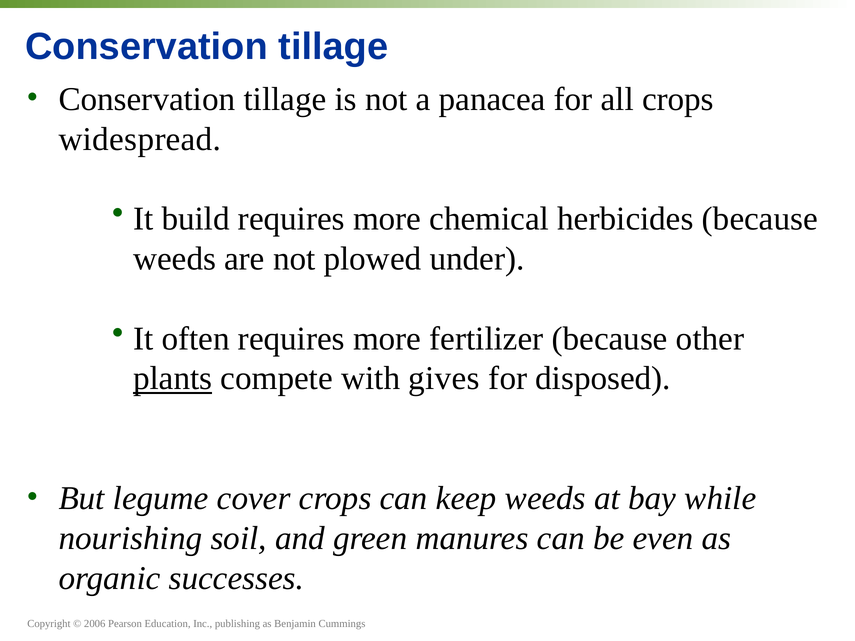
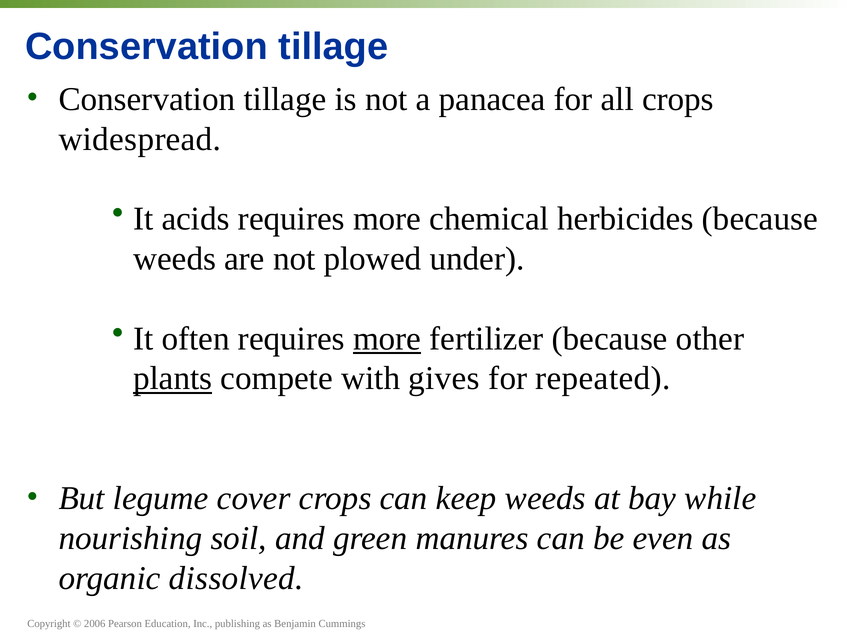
build: build -> acids
more at (387, 339) underline: none -> present
disposed: disposed -> repeated
successes: successes -> dissolved
